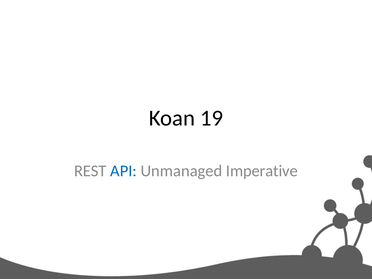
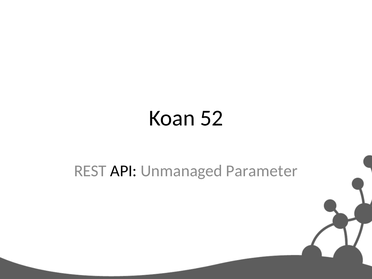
19: 19 -> 52
API colour: blue -> black
Imperative: Imperative -> Parameter
